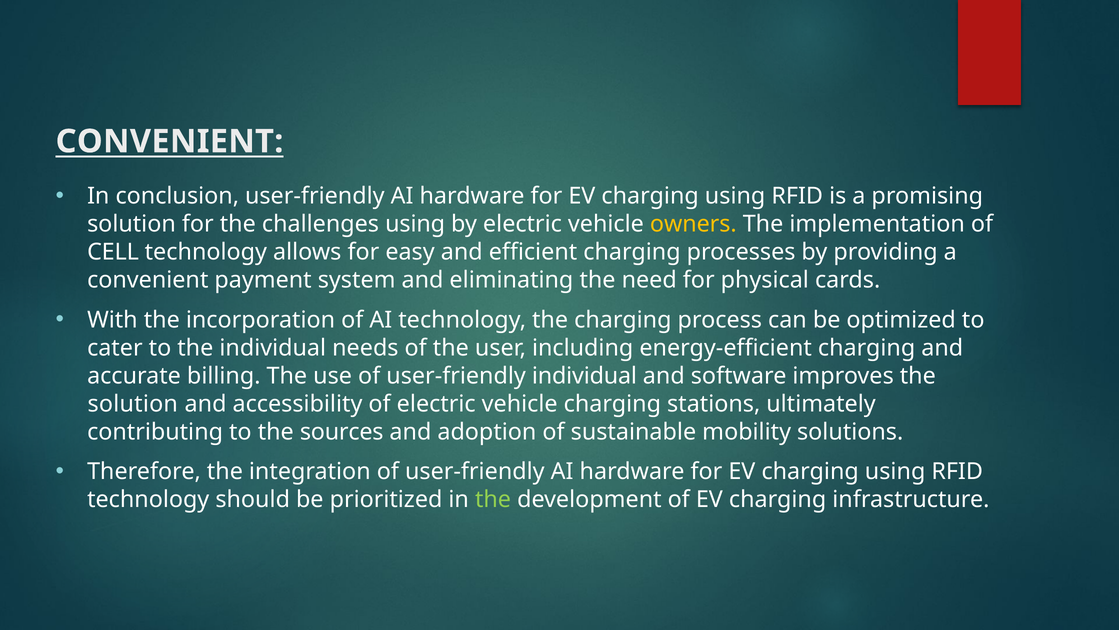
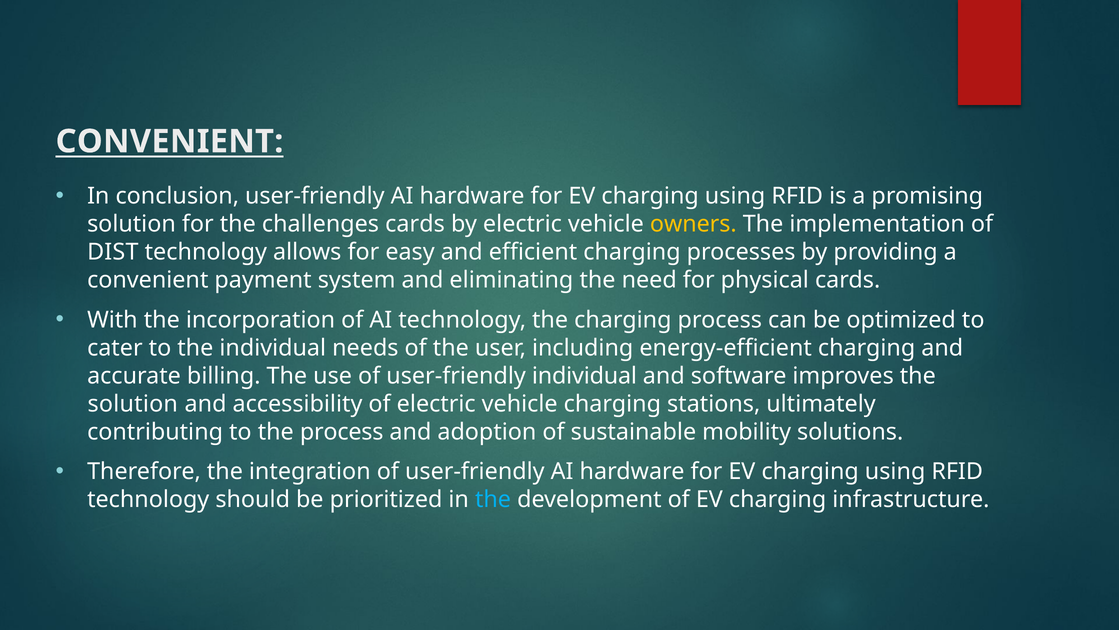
challenges using: using -> cards
CELL: CELL -> DIST
the sources: sources -> process
the at (493, 499) colour: light green -> light blue
